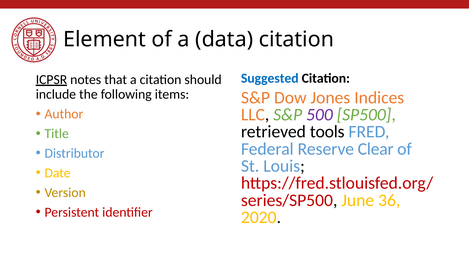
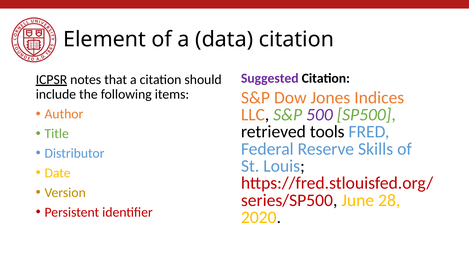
Suggested colour: blue -> purple
Clear: Clear -> Skills
36: 36 -> 28
